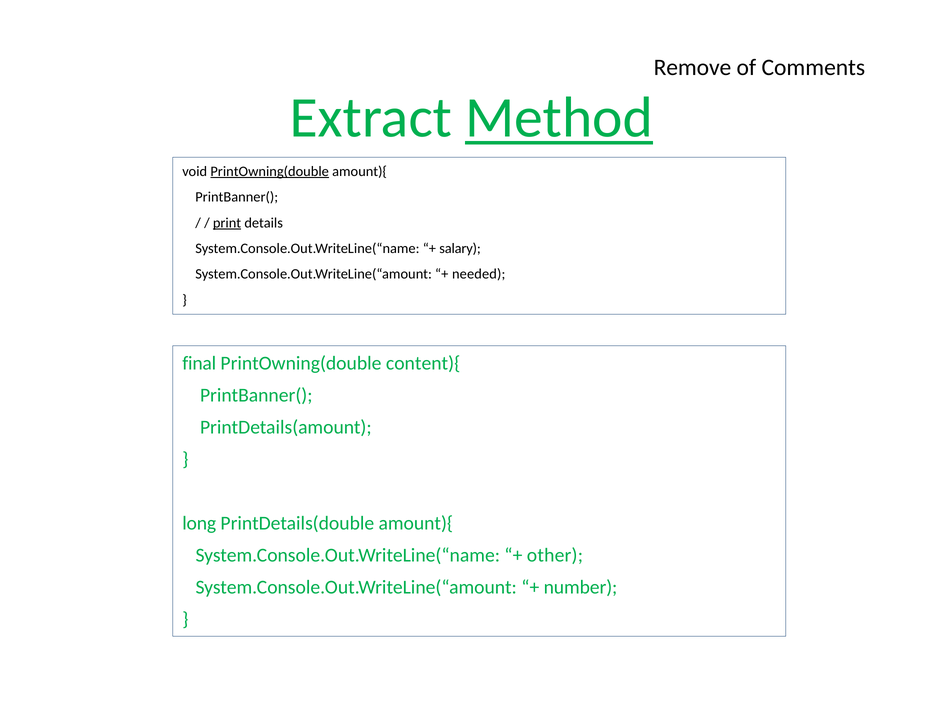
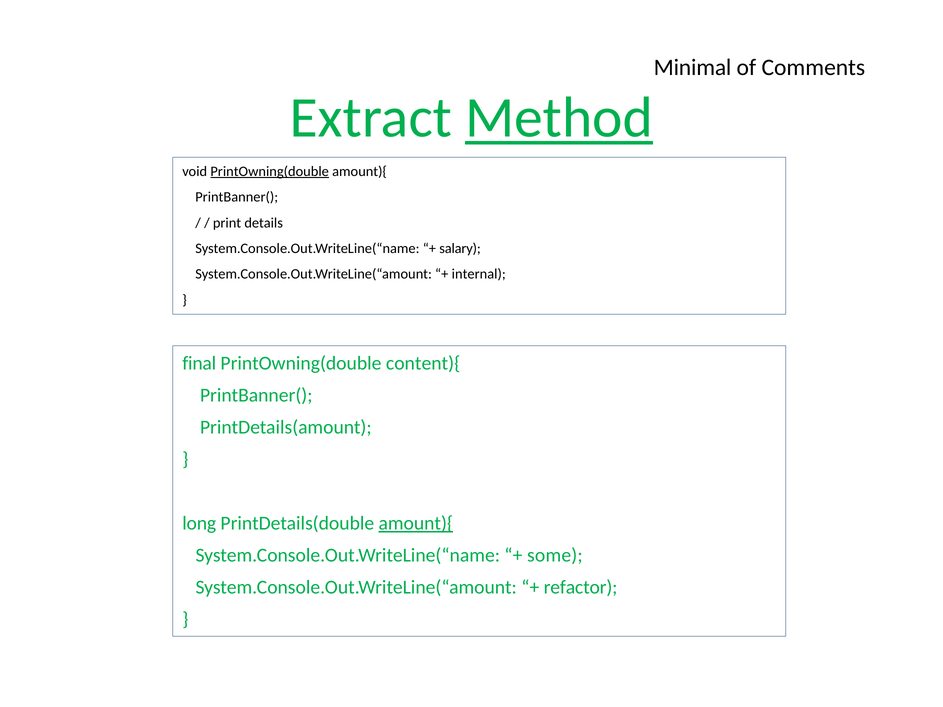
Remove: Remove -> Minimal
print underline: present -> none
needed: needed -> internal
amount){ at (416, 523) underline: none -> present
other: other -> some
number: number -> refactor
